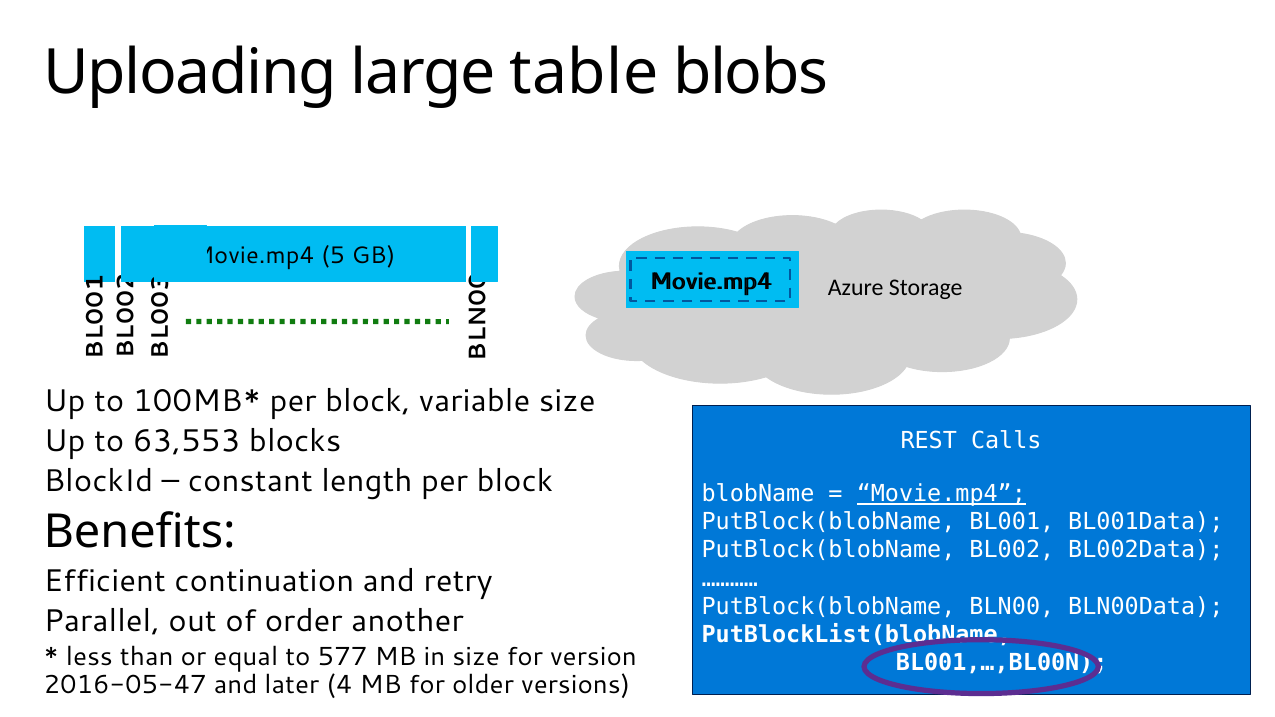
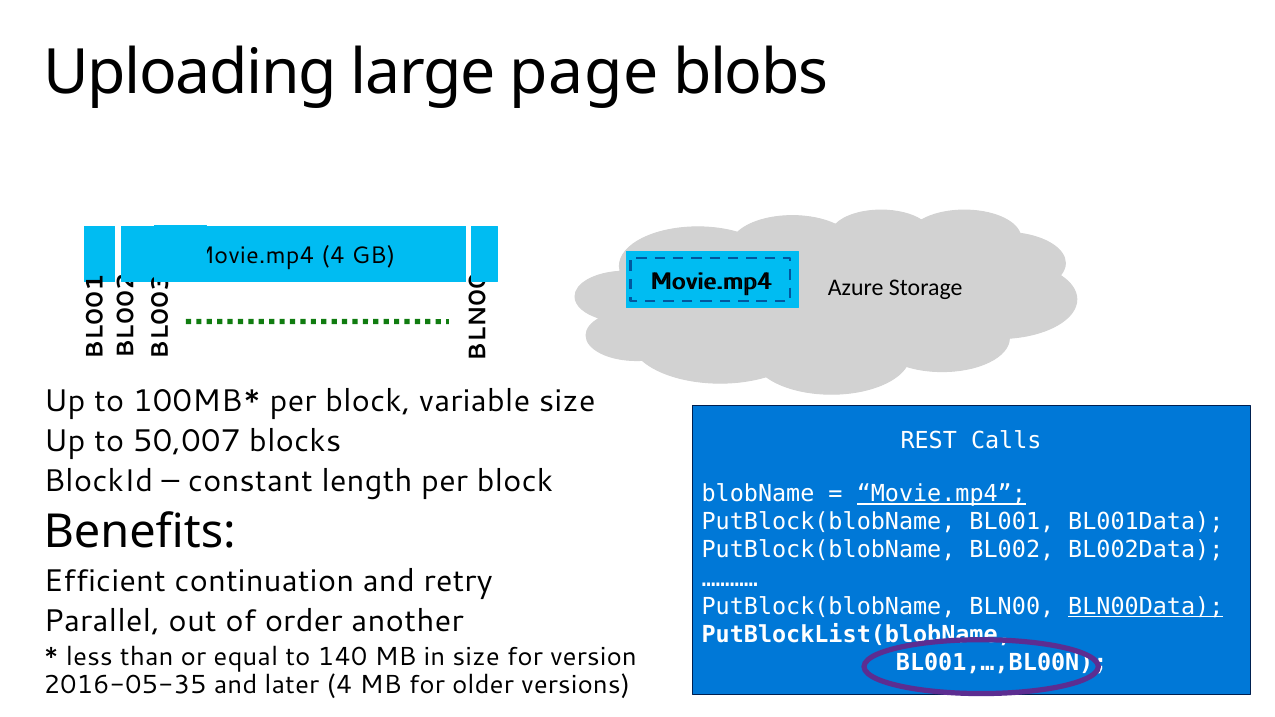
table: table -> page
5 at (333, 256): 5 -> 4
63,553: 63,553 -> 50,007
BLN00Data underline: none -> present
577: 577 -> 140
2016-05-47: 2016-05-47 -> 2016-05-35
